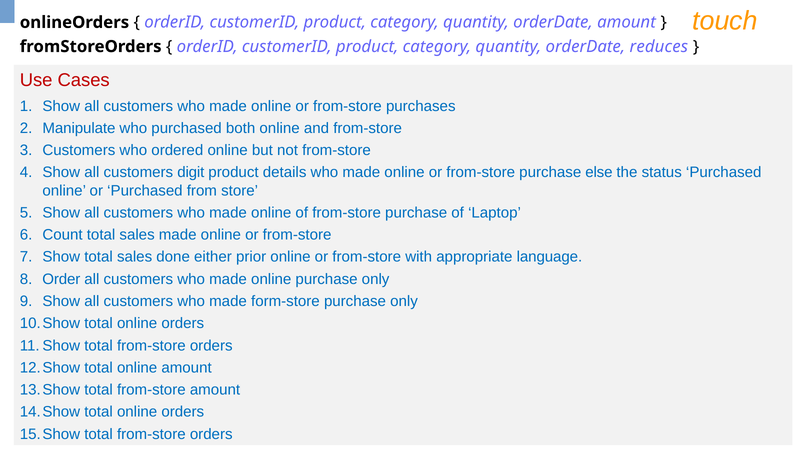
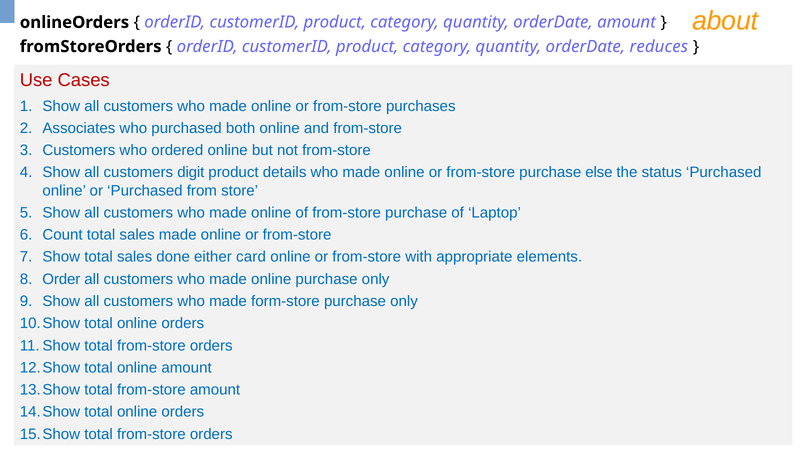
touch: touch -> about
Manipulate: Manipulate -> Associates
prior: prior -> card
language: language -> elements
